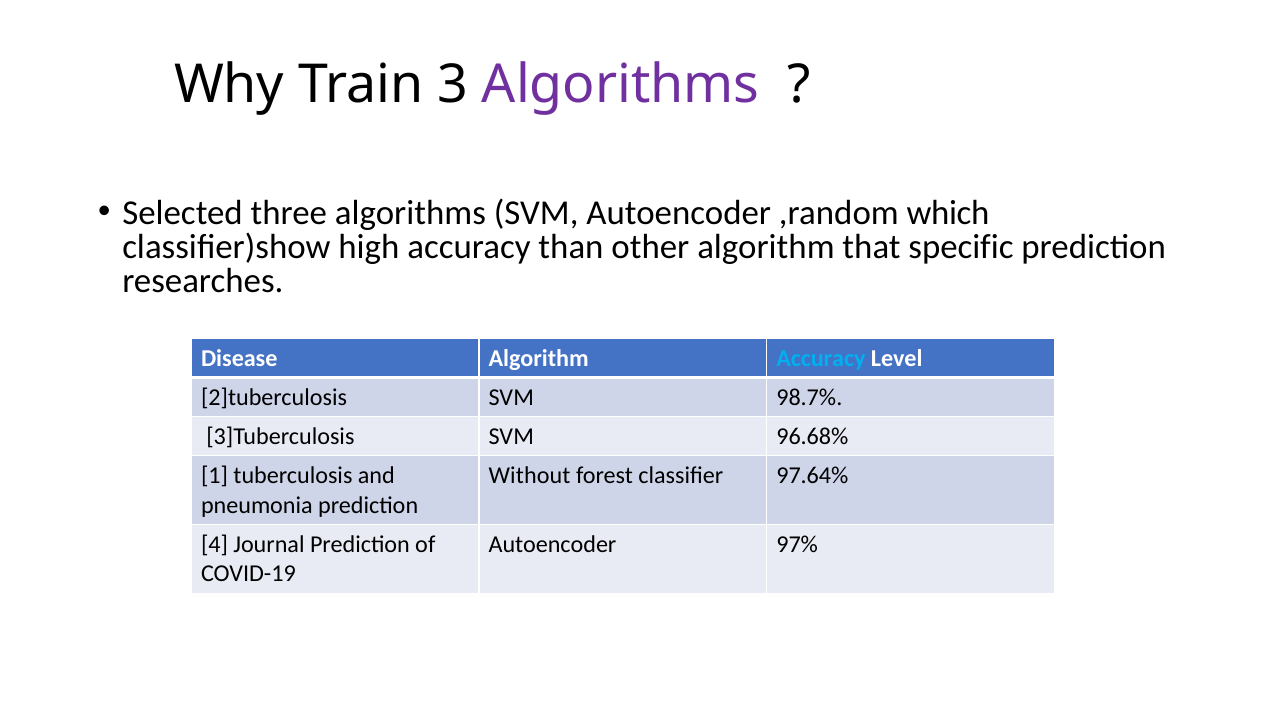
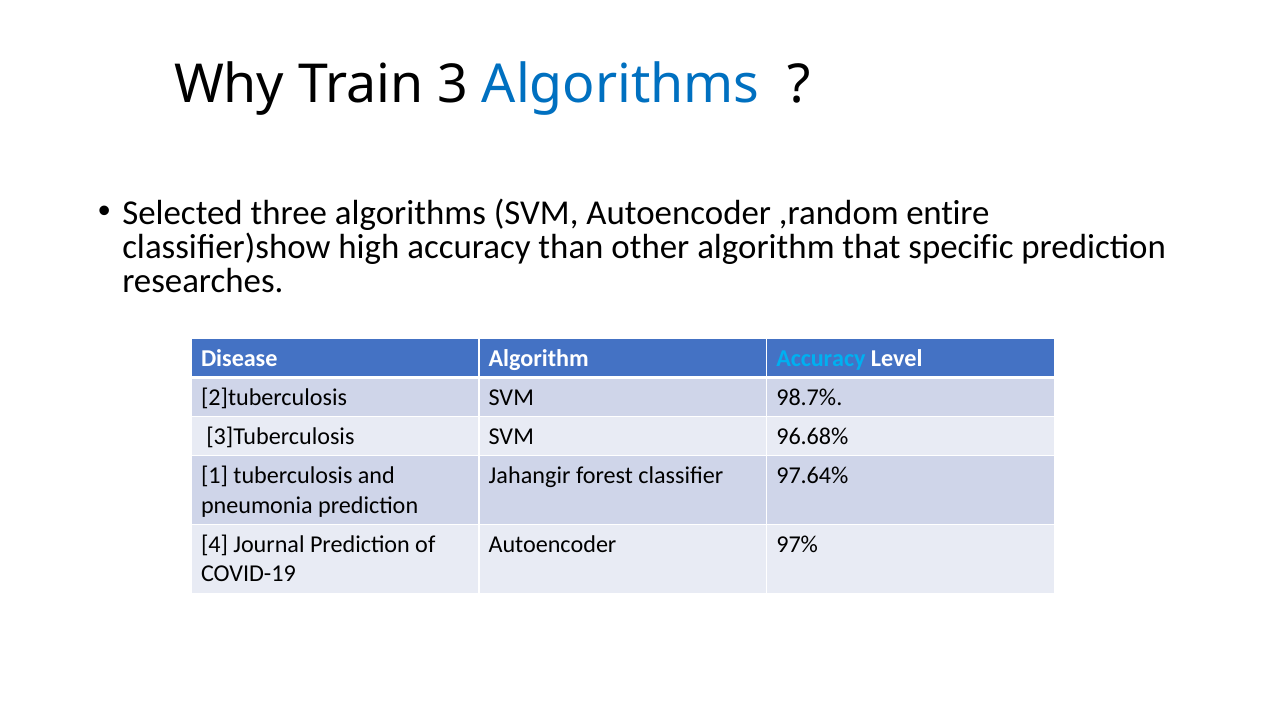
Algorithms at (621, 85) colour: purple -> blue
which: which -> entire
Without: Without -> Jahangir
